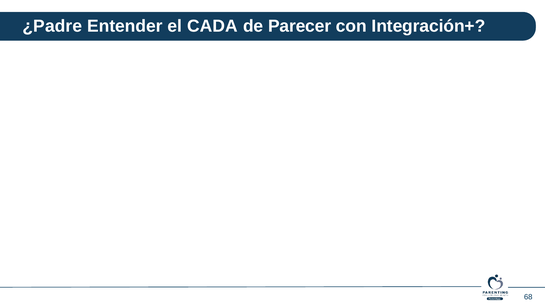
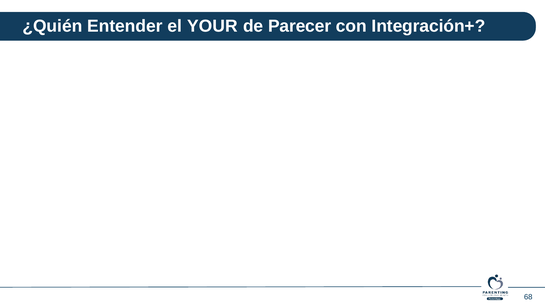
¿Padre: ¿Padre -> ¿Quién
CADA: CADA -> YOUR
